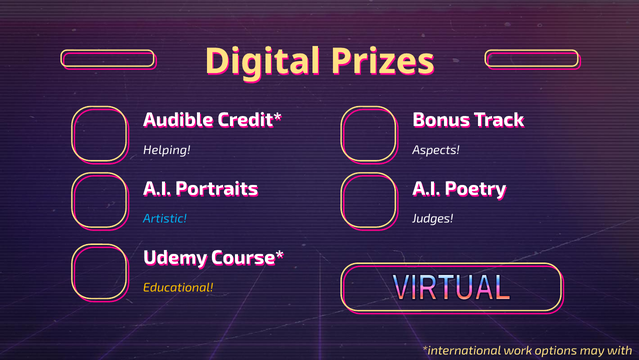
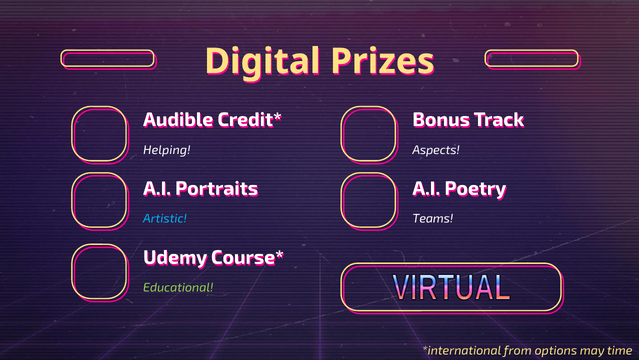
Judges: Judges -> Teams
Educational colour: yellow -> light green
work: work -> from
with: with -> time
